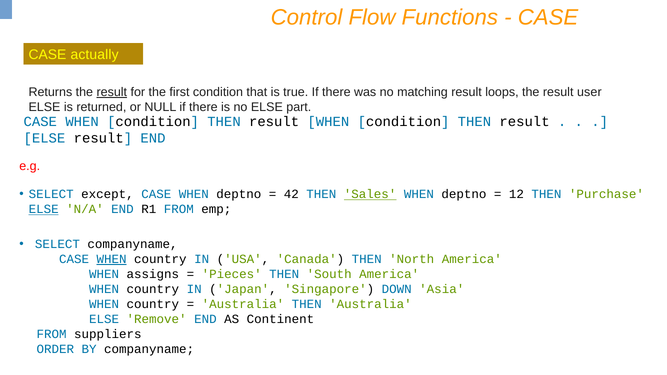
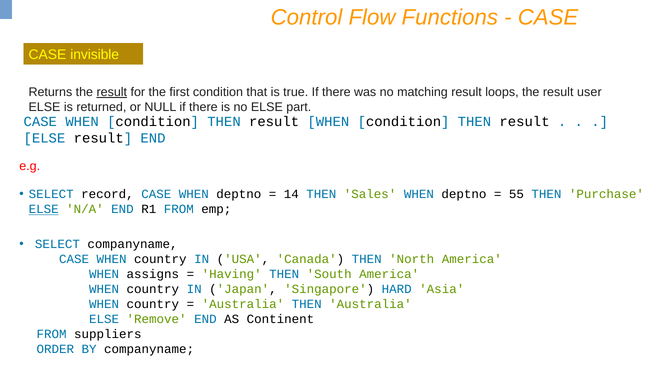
actually: actually -> invisible
except: except -> record
42: 42 -> 14
Sales underline: present -> none
12: 12 -> 55
WHEN at (112, 259) underline: present -> none
Pieces: Pieces -> Having
DOWN: DOWN -> HARD
